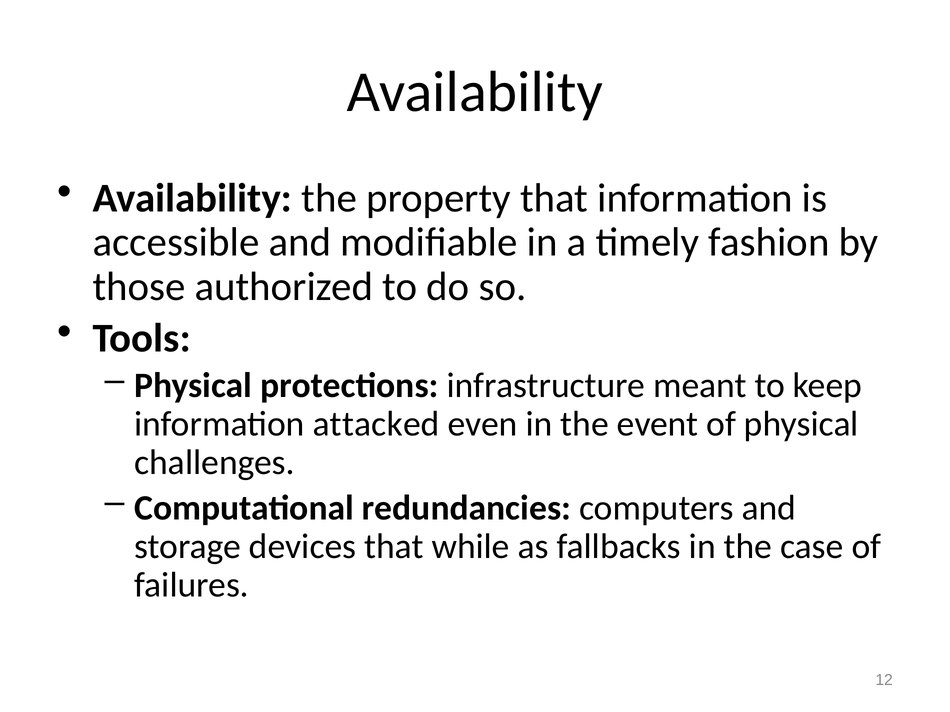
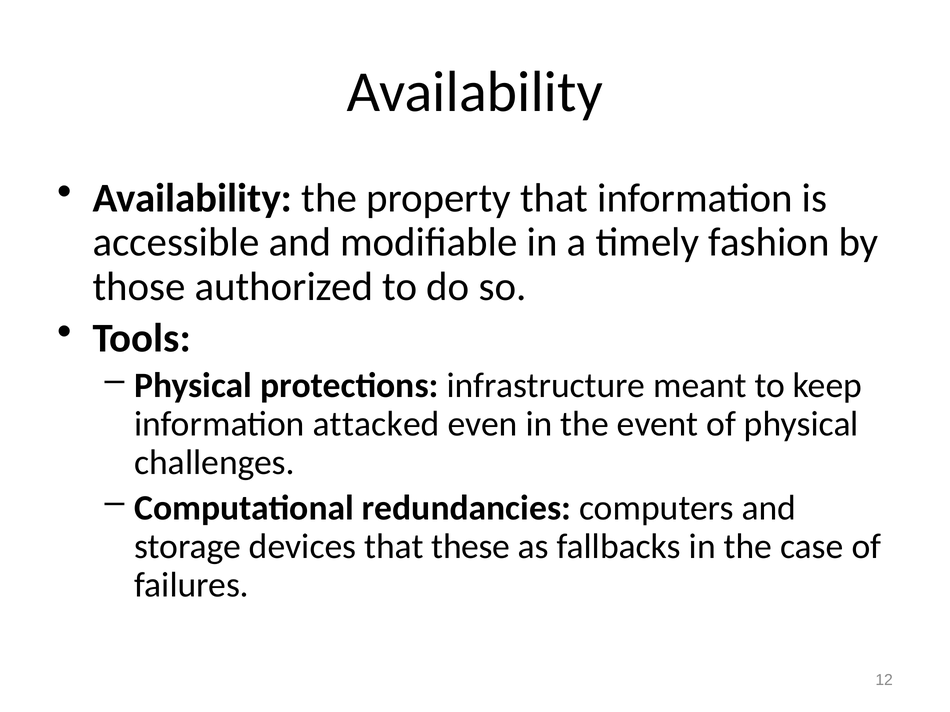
while: while -> these
